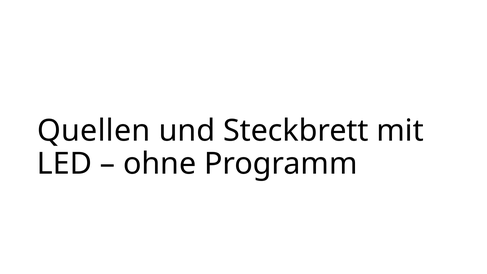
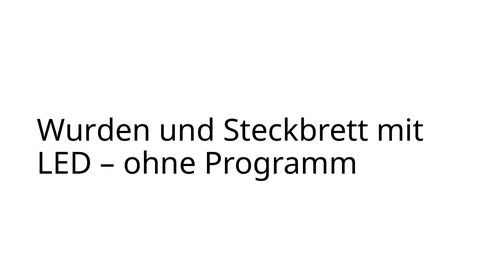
Quellen: Quellen -> Wurden
